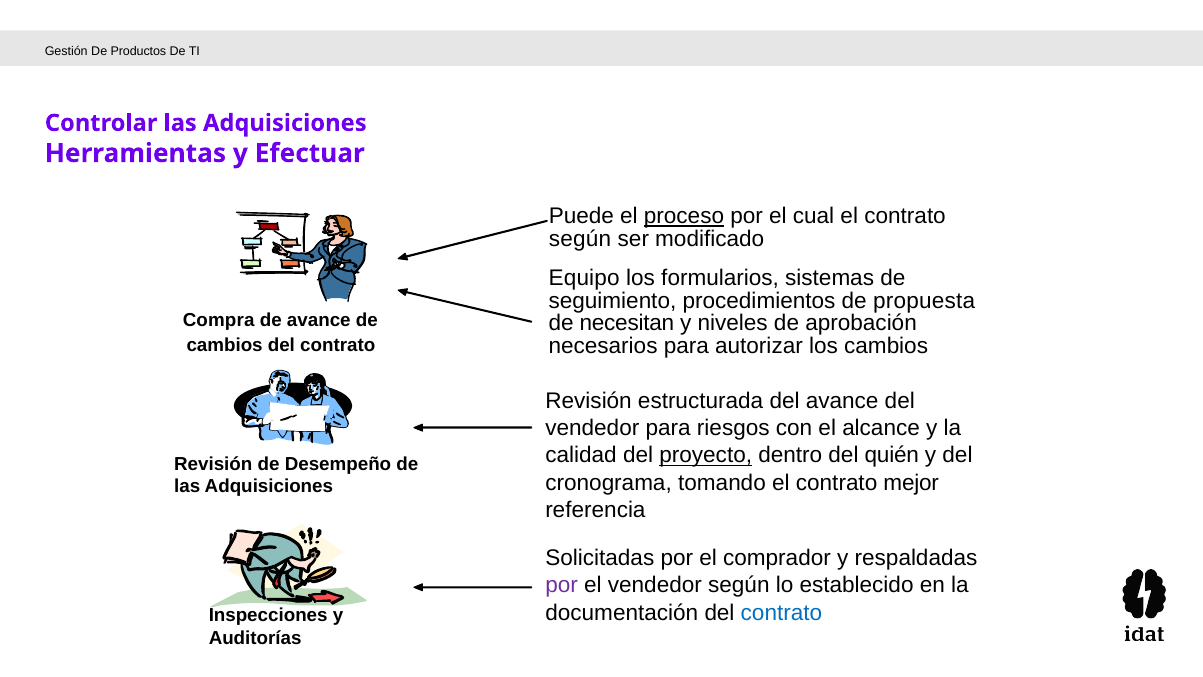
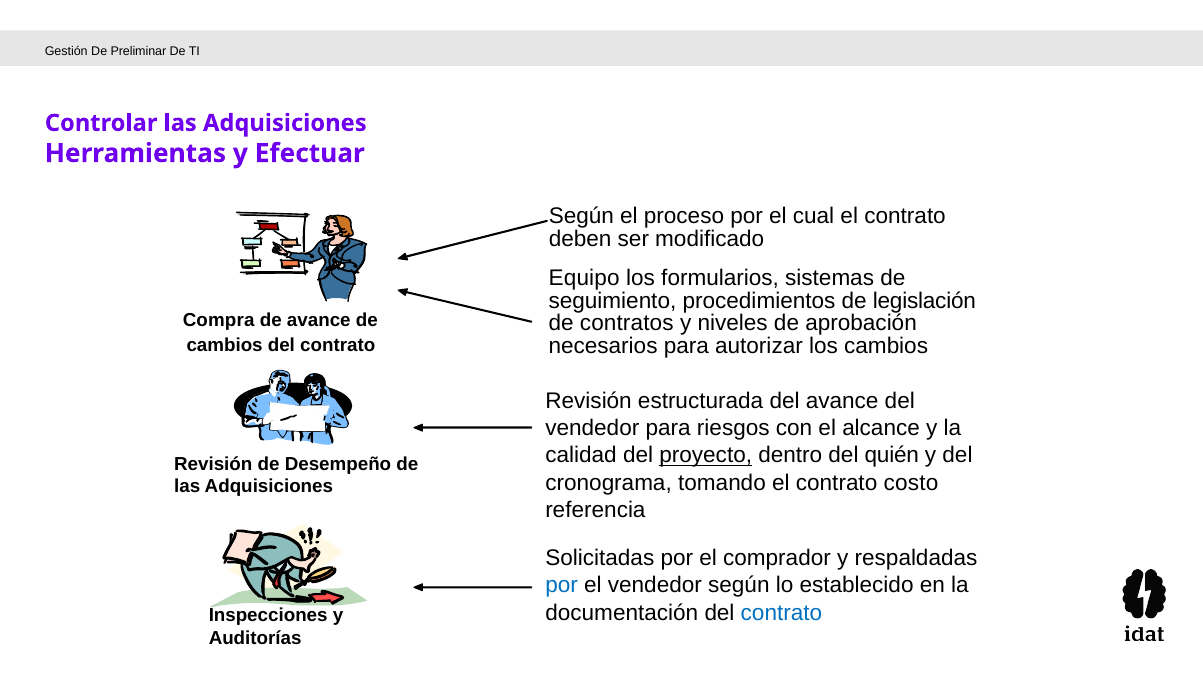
Productos: Productos -> Preliminar
Puede at (581, 216): Puede -> Según
proceso underline: present -> none
según at (580, 239): según -> deben
propuesta: propuesta -> legislación
necesitan: necesitan -> contratos
mejor: mejor -> costo
por at (562, 585) colour: purple -> blue
